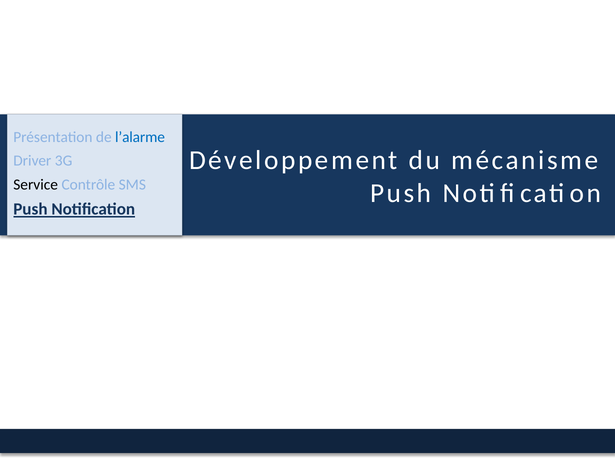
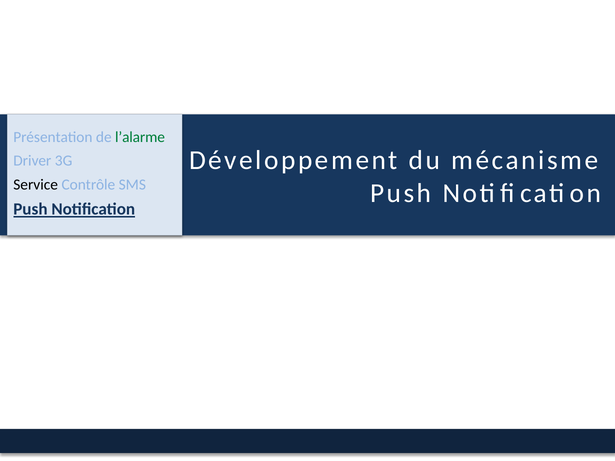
l’alarme colour: blue -> green
